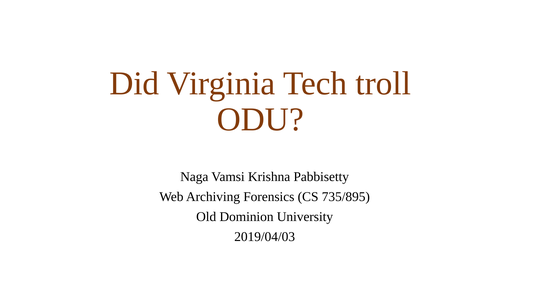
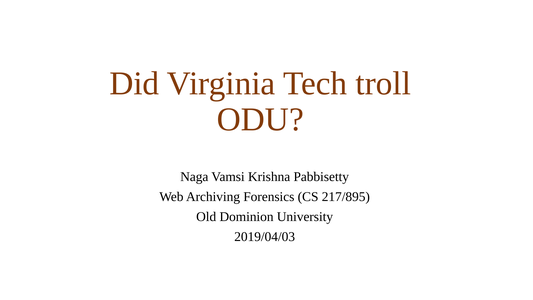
735/895: 735/895 -> 217/895
